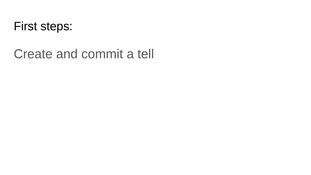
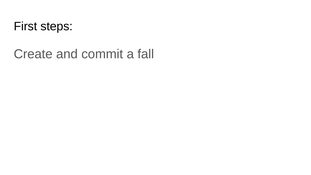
tell: tell -> fall
